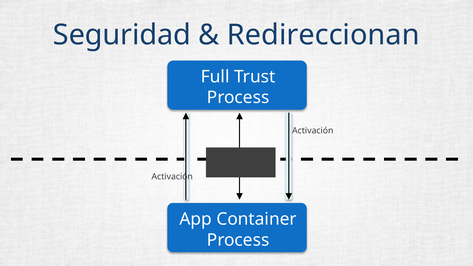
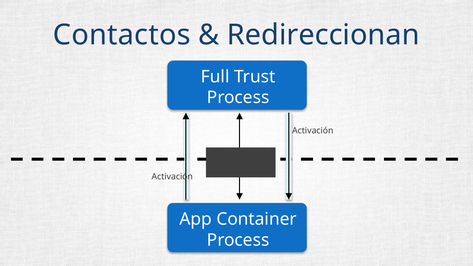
Seguridad: Seguridad -> Contactos
